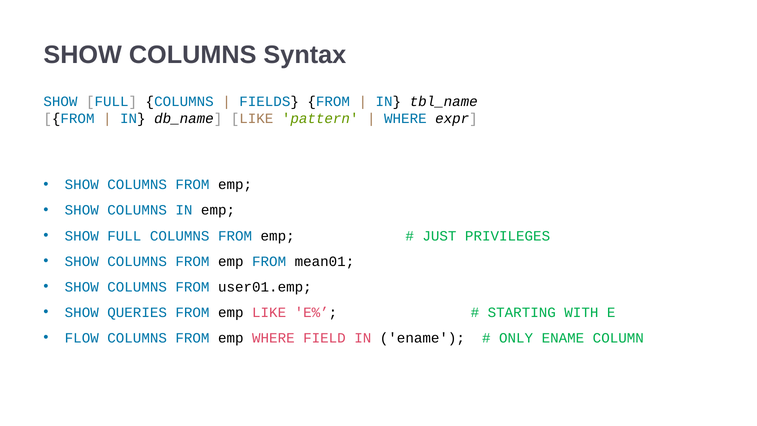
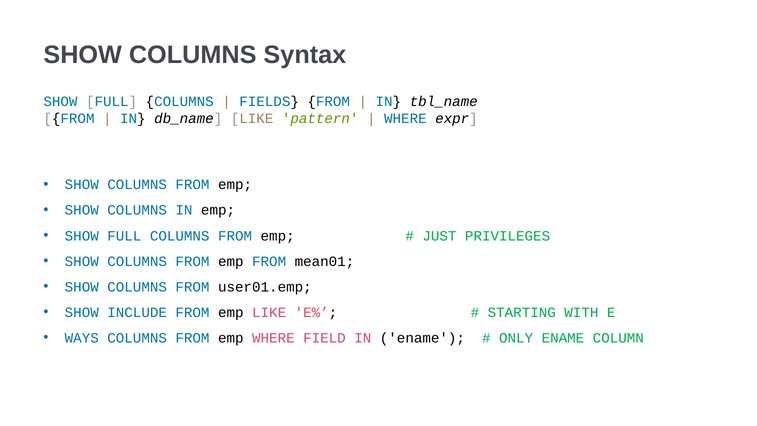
QUERIES: QUERIES -> INCLUDE
FLOW: FLOW -> WAYS
